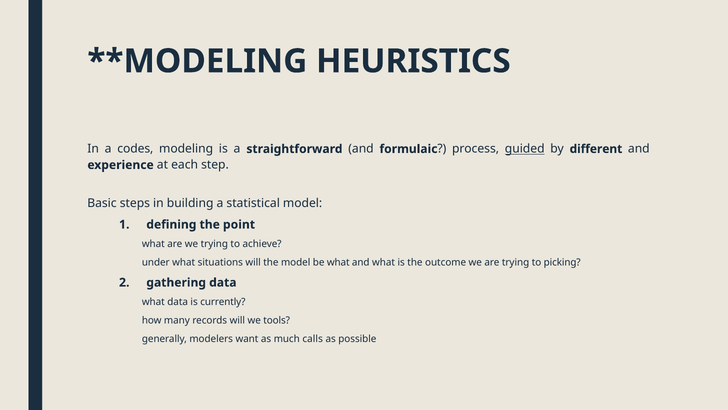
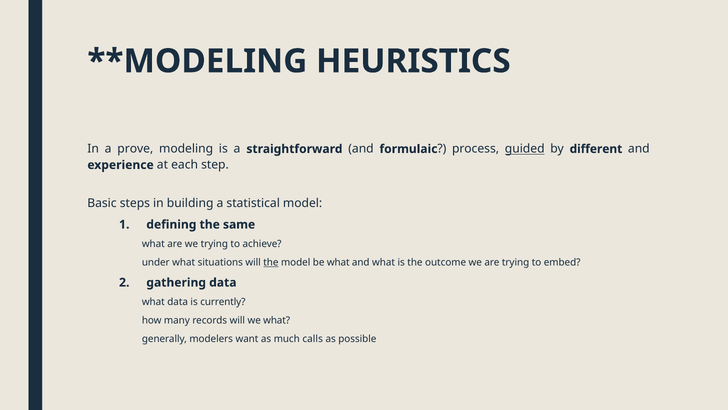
codes: codes -> prove
point: point -> same
the at (271, 262) underline: none -> present
picking: picking -> embed
we tools: tools -> what
